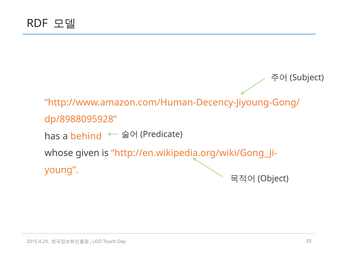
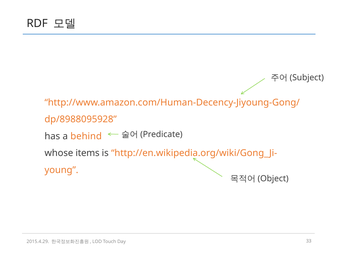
given: given -> items
